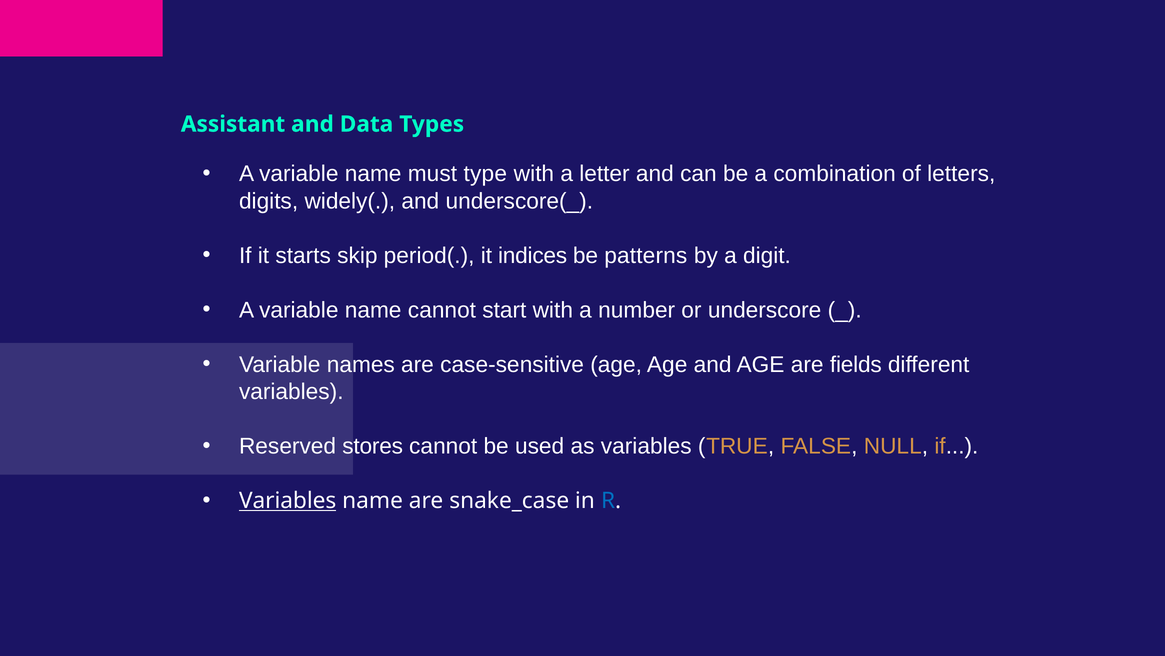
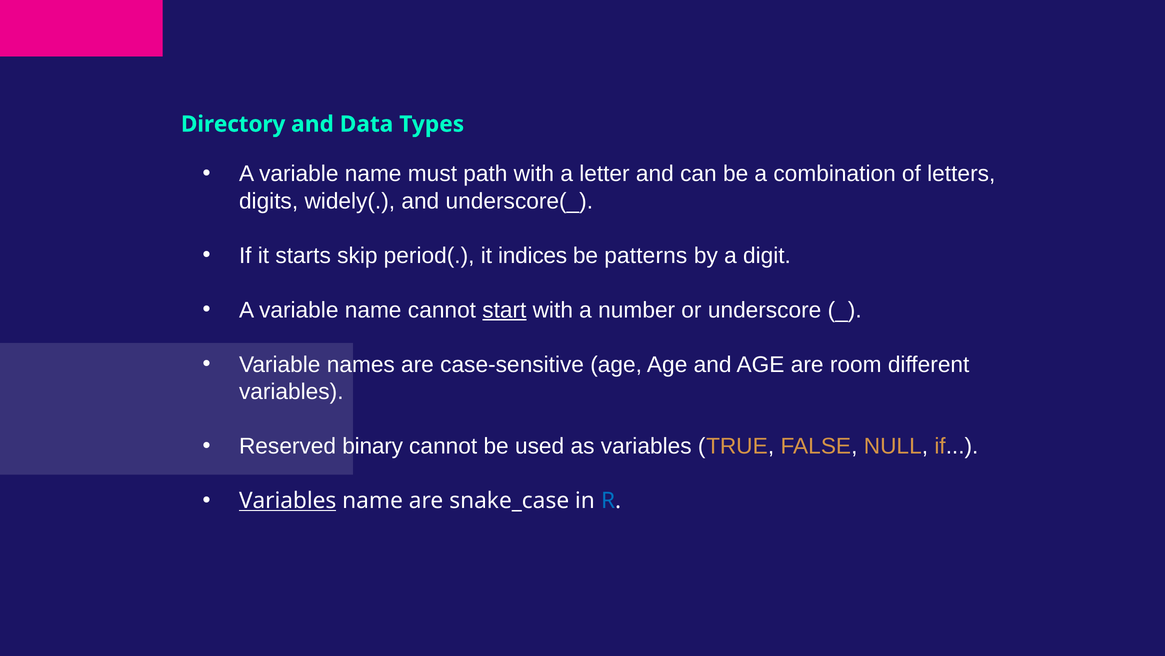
Assistant: Assistant -> Directory
type: type -> path
start underline: none -> present
fields: fields -> room
stores: stores -> binary
